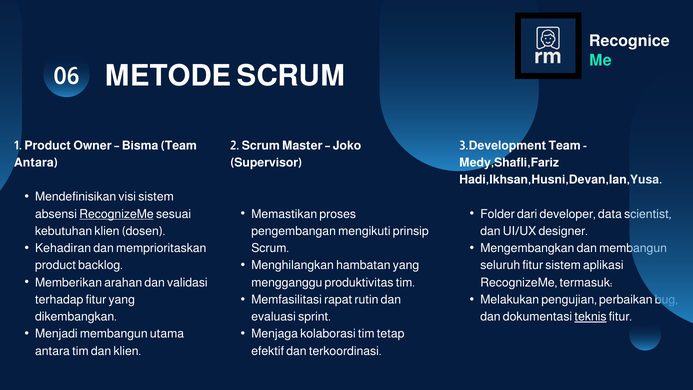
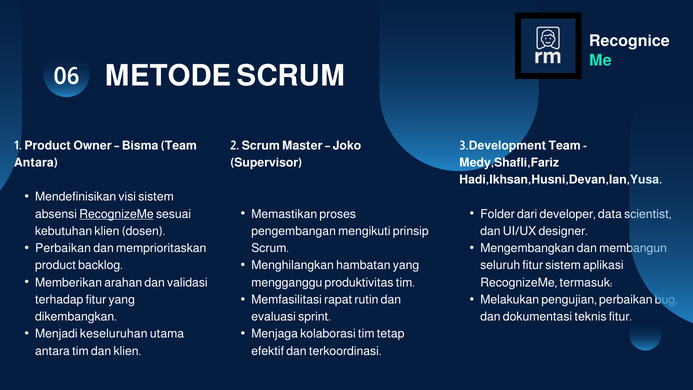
Kehadiran at (63, 248): Kehadiran -> Perbaikan
teknis underline: present -> none
Menjadi membangun: membangun -> keseluruhan
